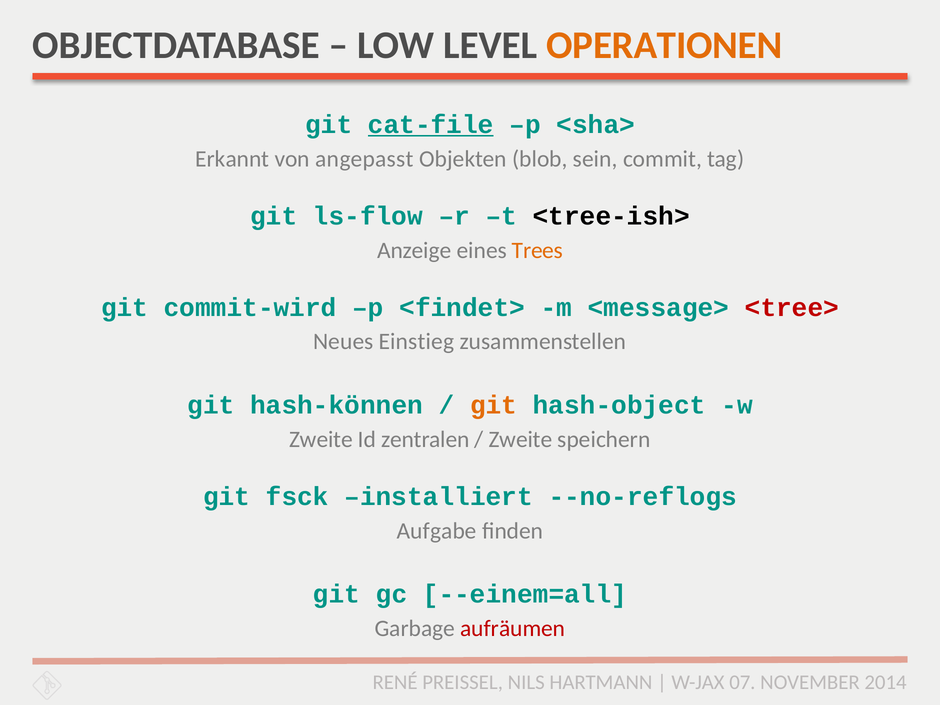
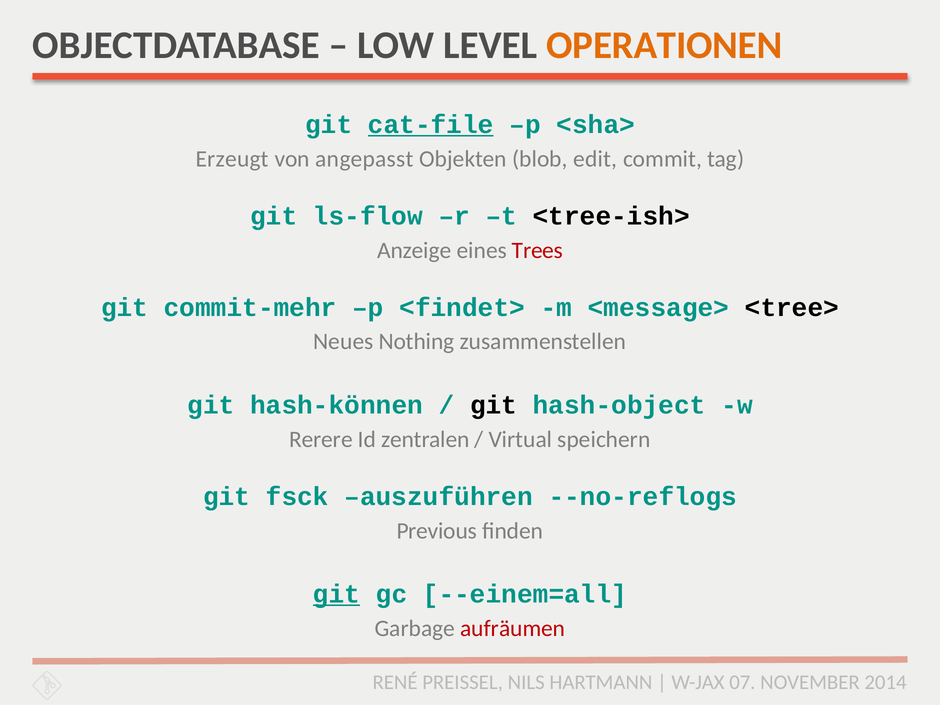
Erkannt: Erkannt -> Erzeugt
sein: sein -> edit
Trees colour: orange -> red
commit-wird: commit-wird -> commit-mehr
<tree> colour: red -> black
Einstieg: Einstieg -> Nothing
git at (494, 405) colour: orange -> black
Zweite at (321, 439): Zweite -> Rerere
Zweite at (520, 439): Zweite -> Virtual
installiert: installiert -> auszuführen
Aufgabe: Aufgabe -> Previous
git at (336, 594) underline: none -> present
